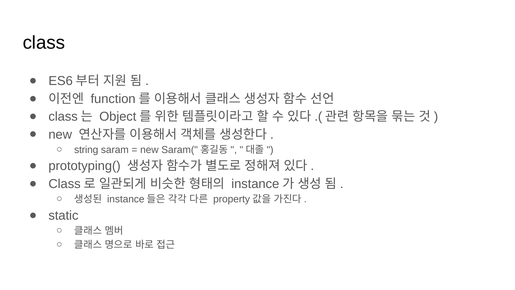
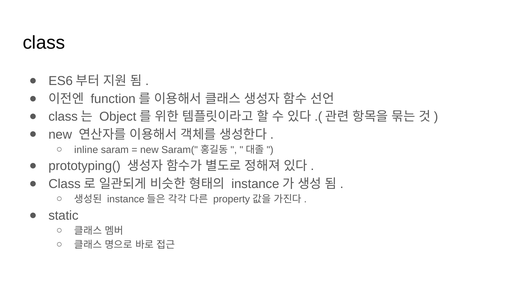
string: string -> inline
